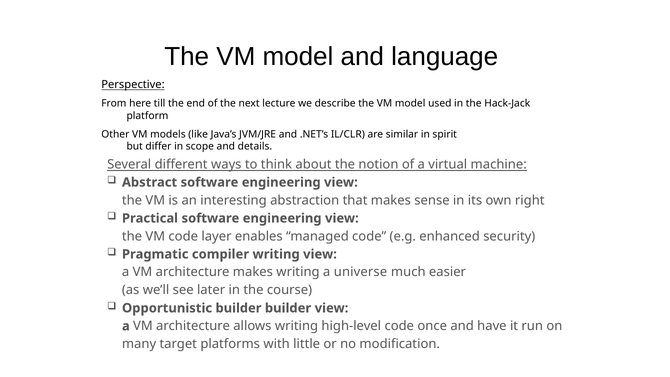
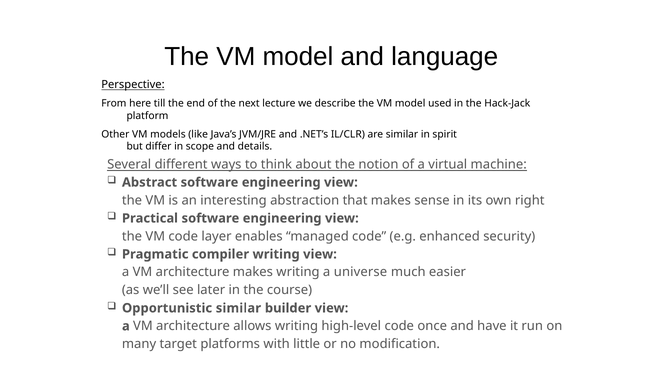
Opportunistic builder: builder -> similar
